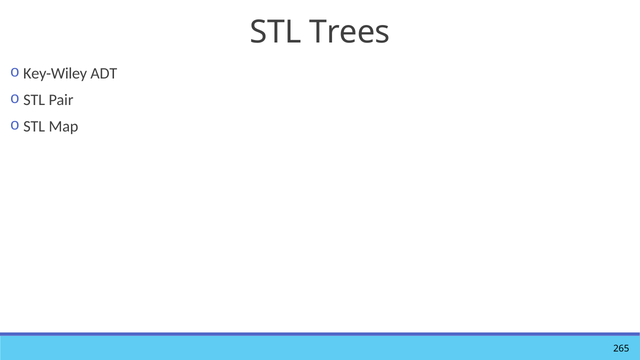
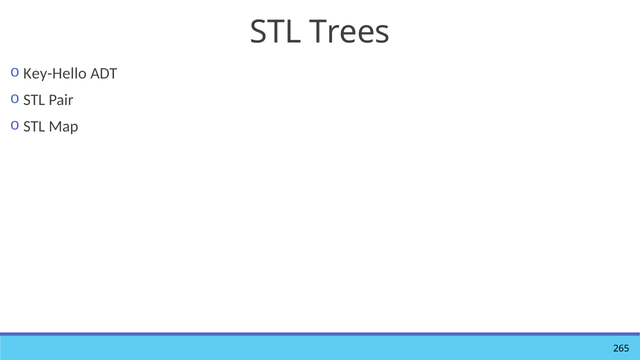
Key-Wiley: Key-Wiley -> Key-Hello
